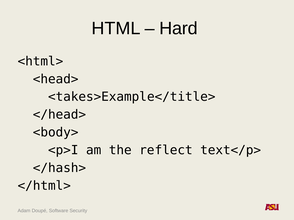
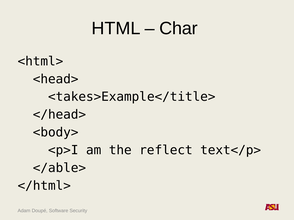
Hard: Hard -> Char
</hash>: </hash> -> </able>
